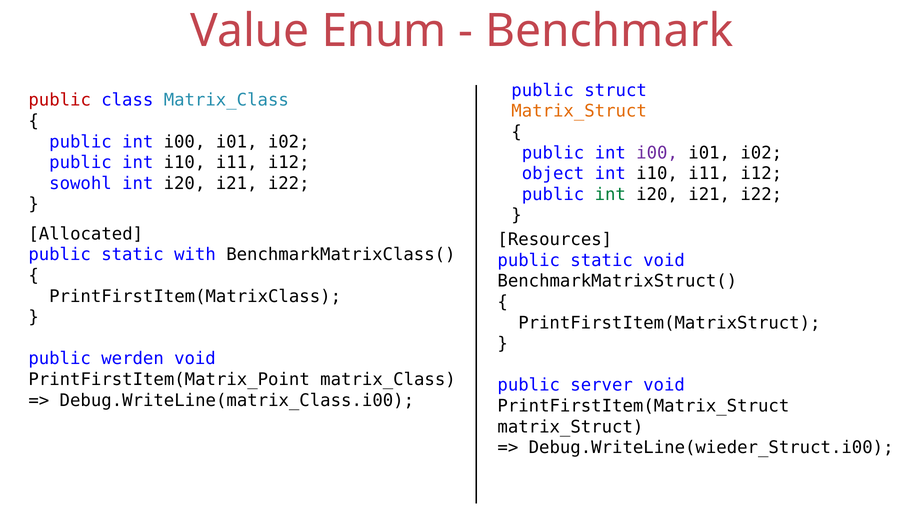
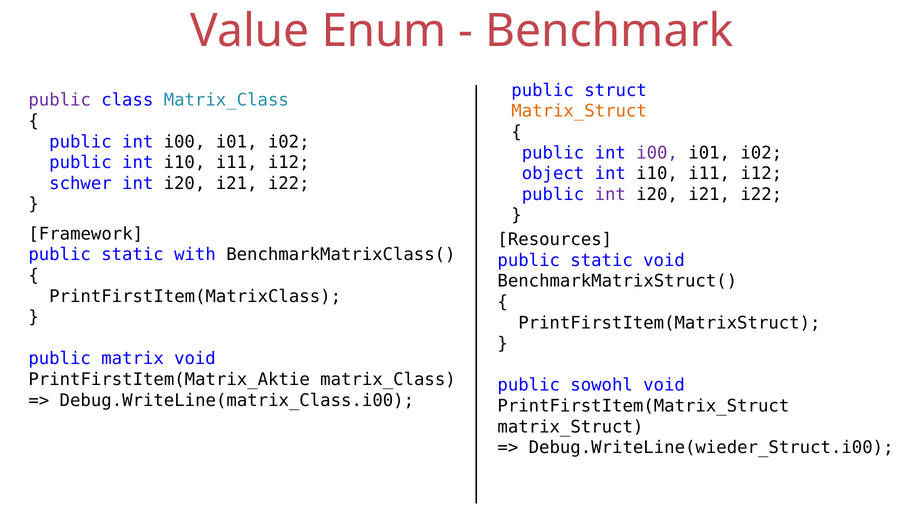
public at (60, 100) colour: red -> purple
sowohl: sowohl -> schwer
int at (610, 194) colour: green -> purple
Allocated: Allocated -> Framework
werden: werden -> matrix
PrintFirstItem(Matrix_Point: PrintFirstItem(Matrix_Point -> PrintFirstItem(Matrix_Aktie
server: server -> sowohl
